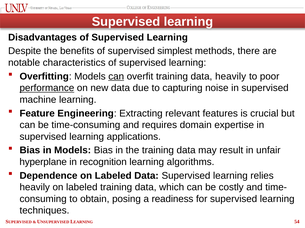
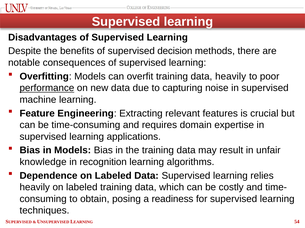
simplest: simplest -> decision
characteristics: characteristics -> consequences
can at (116, 77) underline: present -> none
hyperplane: hyperplane -> knowledge
